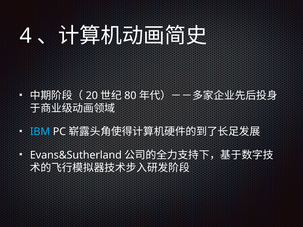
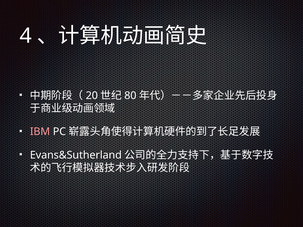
IBM colour: light blue -> pink
